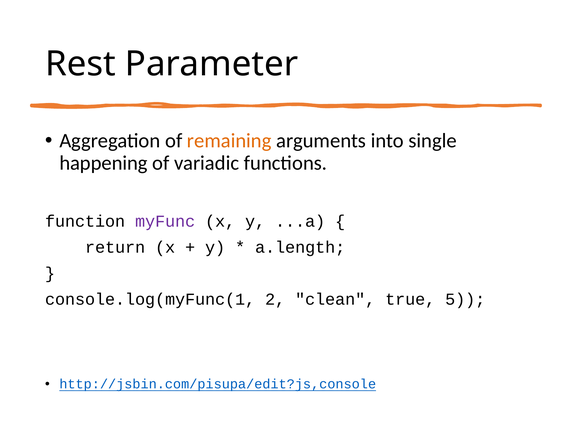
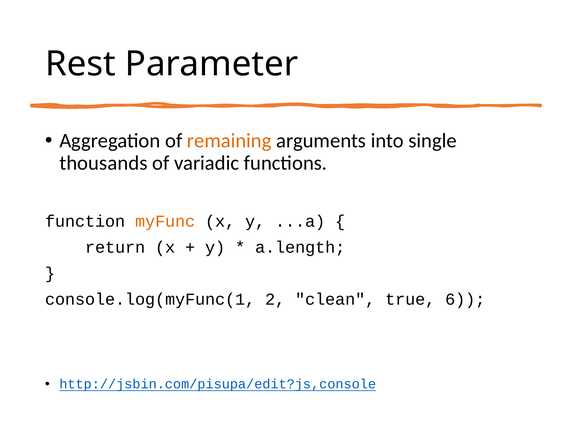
happening: happening -> thousands
myFunc colour: purple -> orange
5: 5 -> 6
